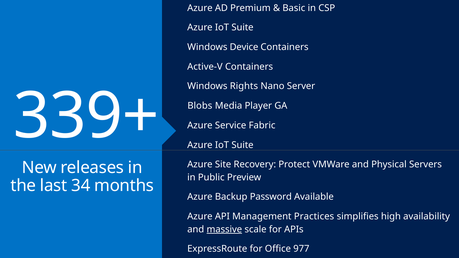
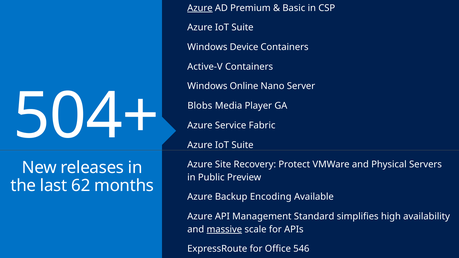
Azure at (200, 8) underline: none -> present
Windows Rights: Rights -> Online
339+: 339+ -> 504+
34: 34 -> 62
Backup Password: Password -> Encoding
Management Practices: Practices -> Standard
977: 977 -> 546
